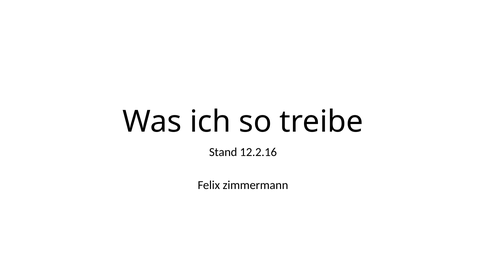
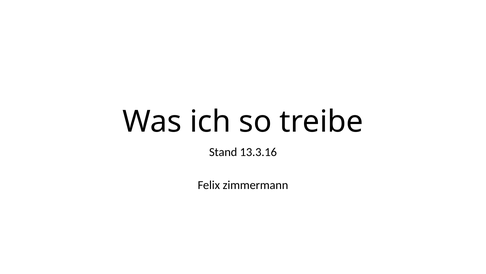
12.2.16: 12.2.16 -> 13.3.16
